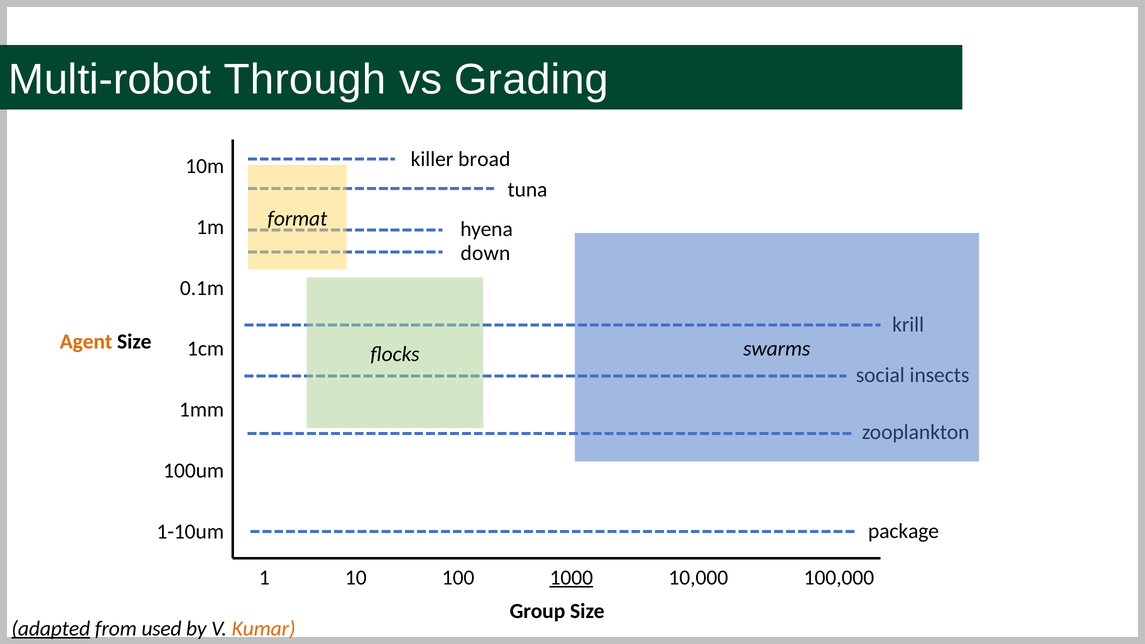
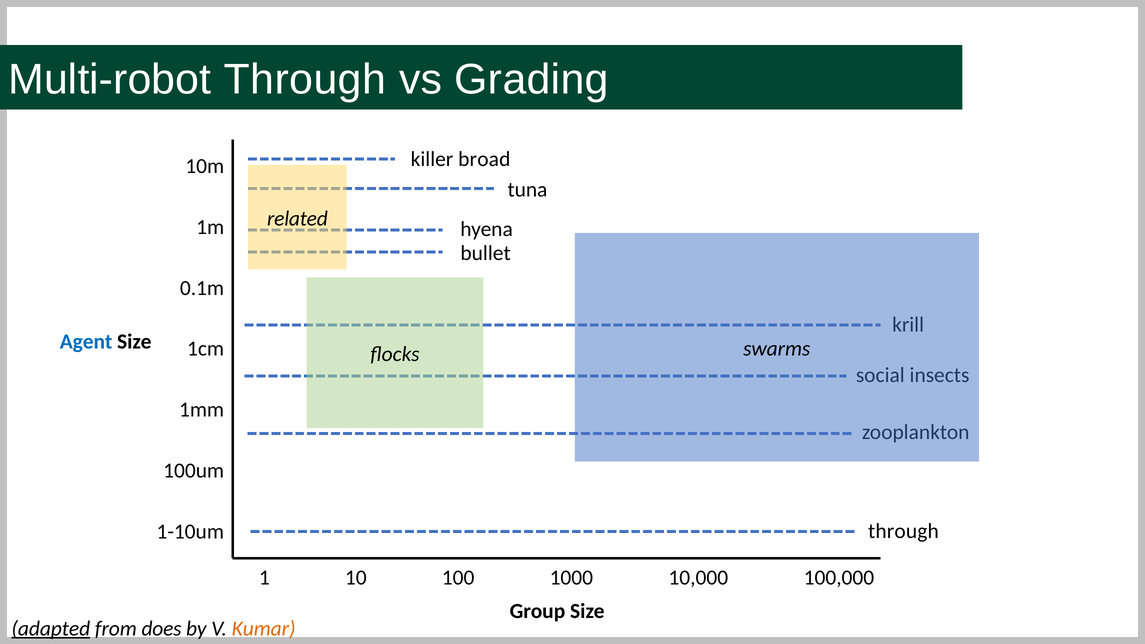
format: format -> related
down: down -> bullet
Agent colour: orange -> blue
package at (904, 531): package -> through
1000 underline: present -> none
used: used -> does
